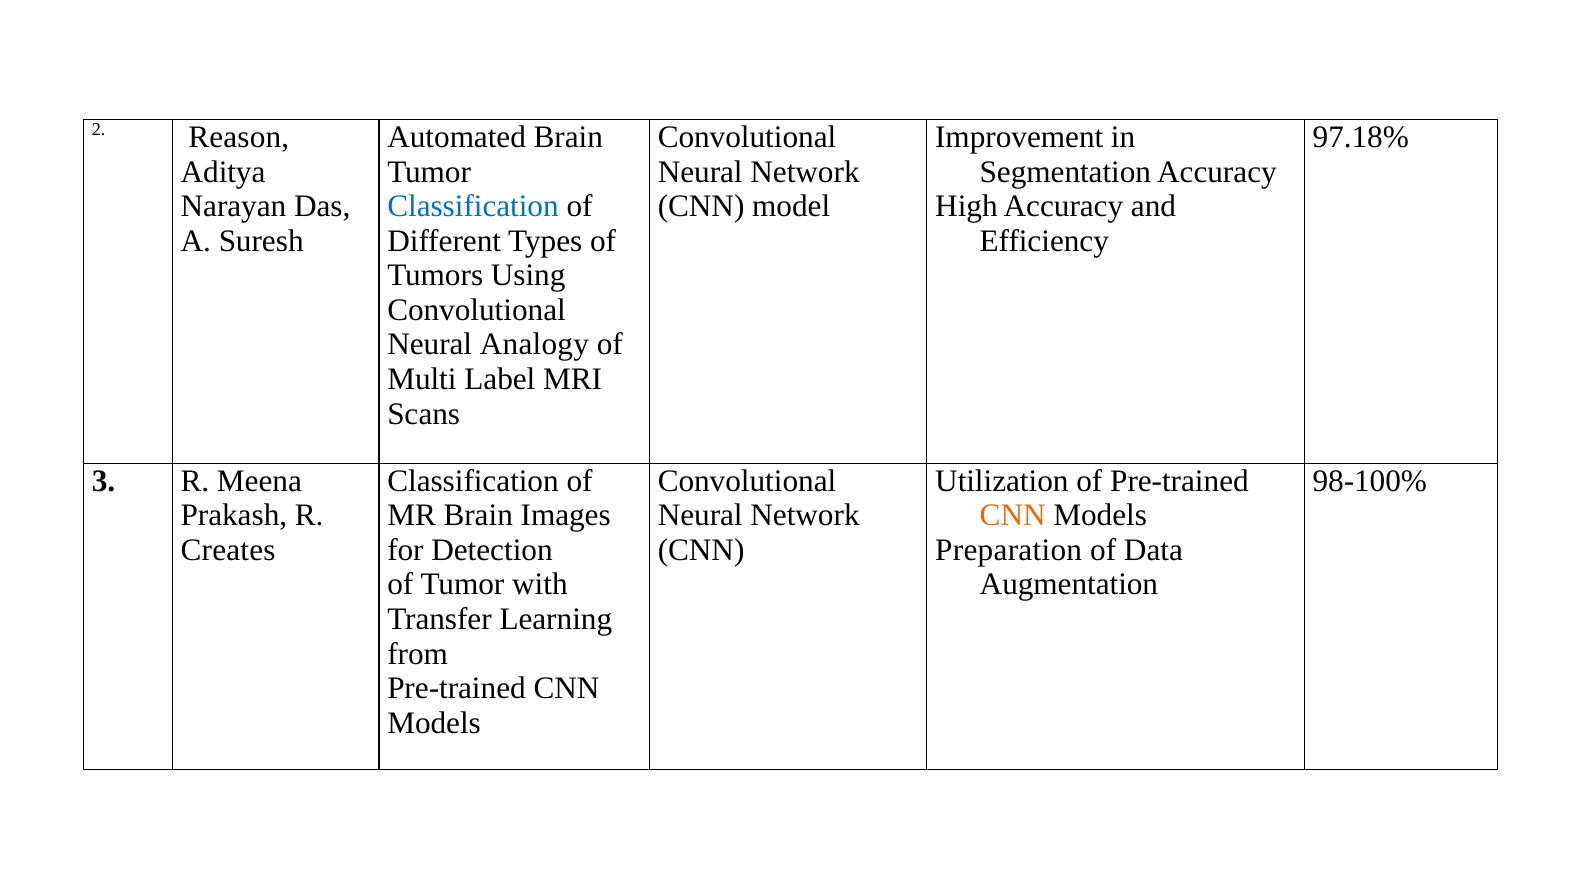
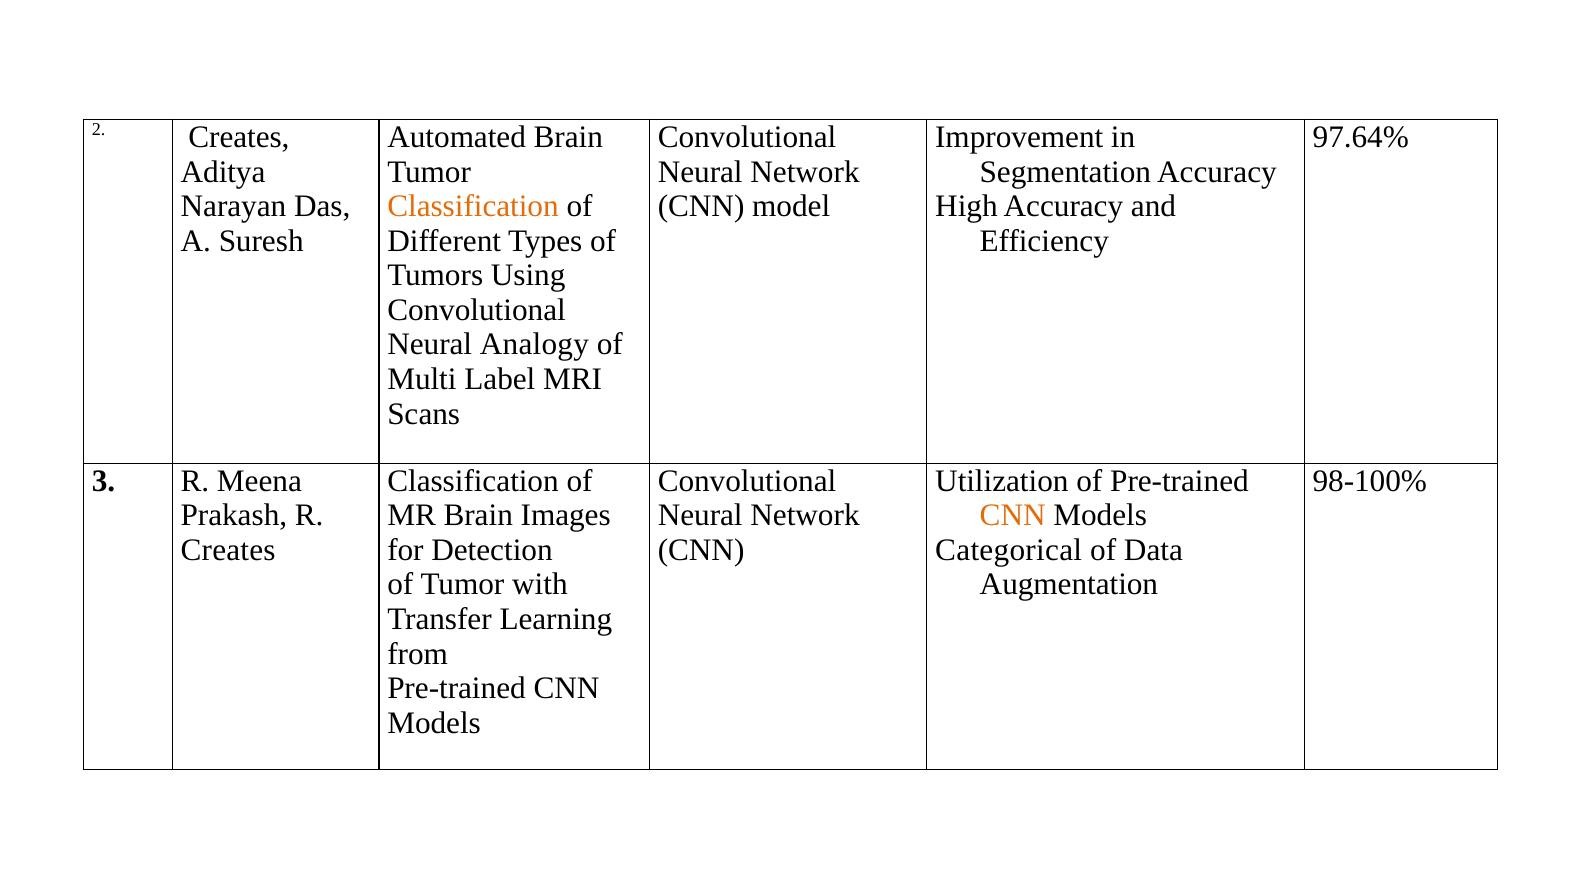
2 Reason: Reason -> Creates
97.18%: 97.18% -> 97.64%
Classification at (473, 206) colour: blue -> orange
Preparation: Preparation -> Categorical
